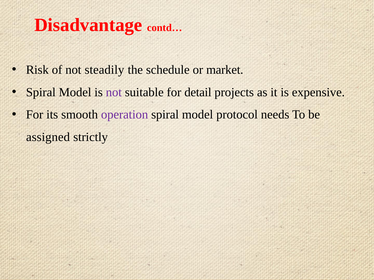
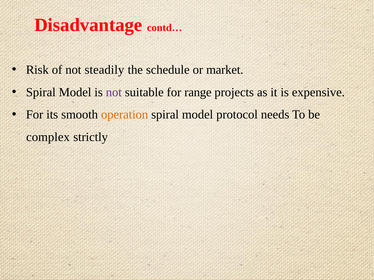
detail: detail -> range
operation colour: purple -> orange
assigned: assigned -> complex
